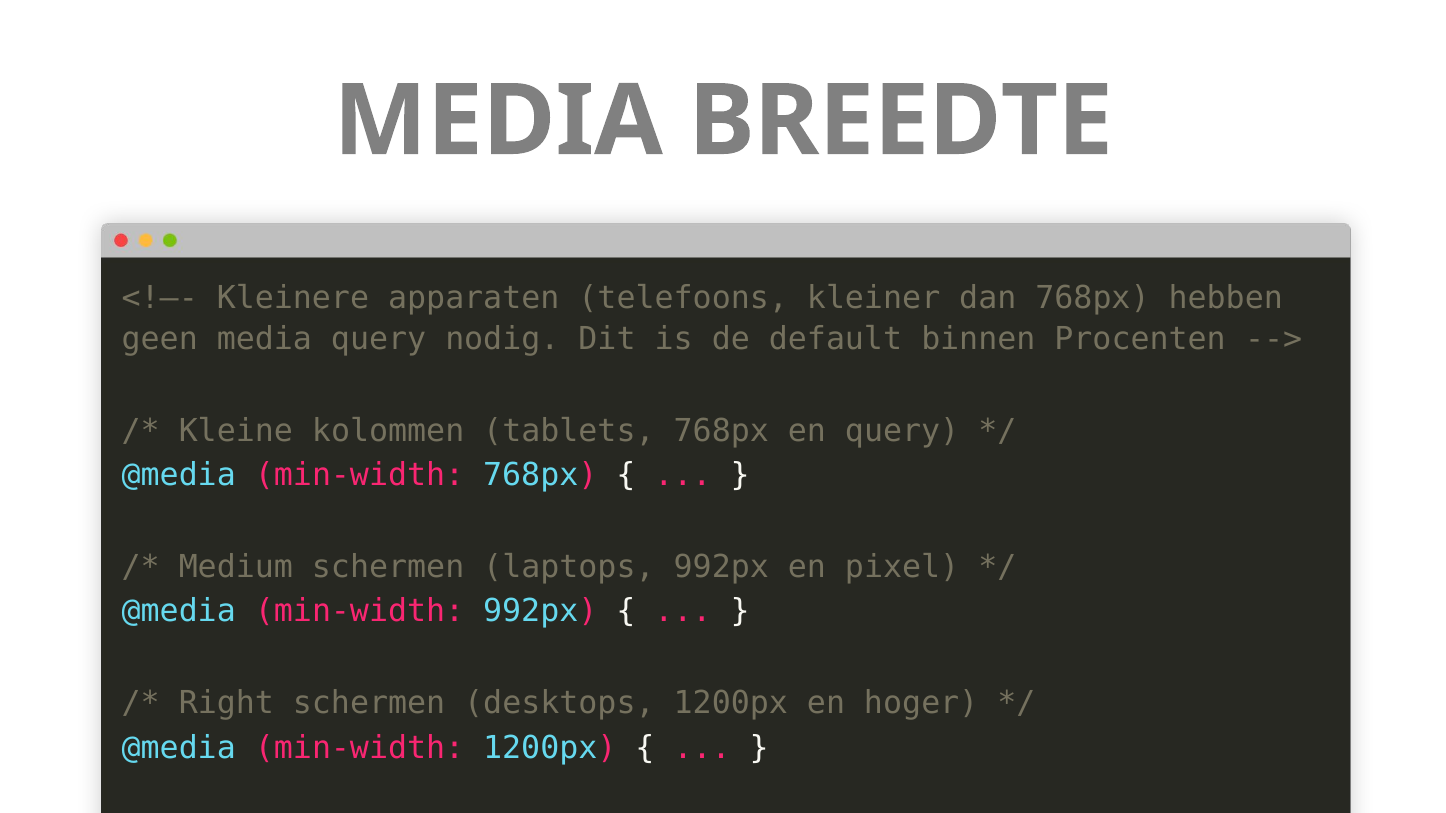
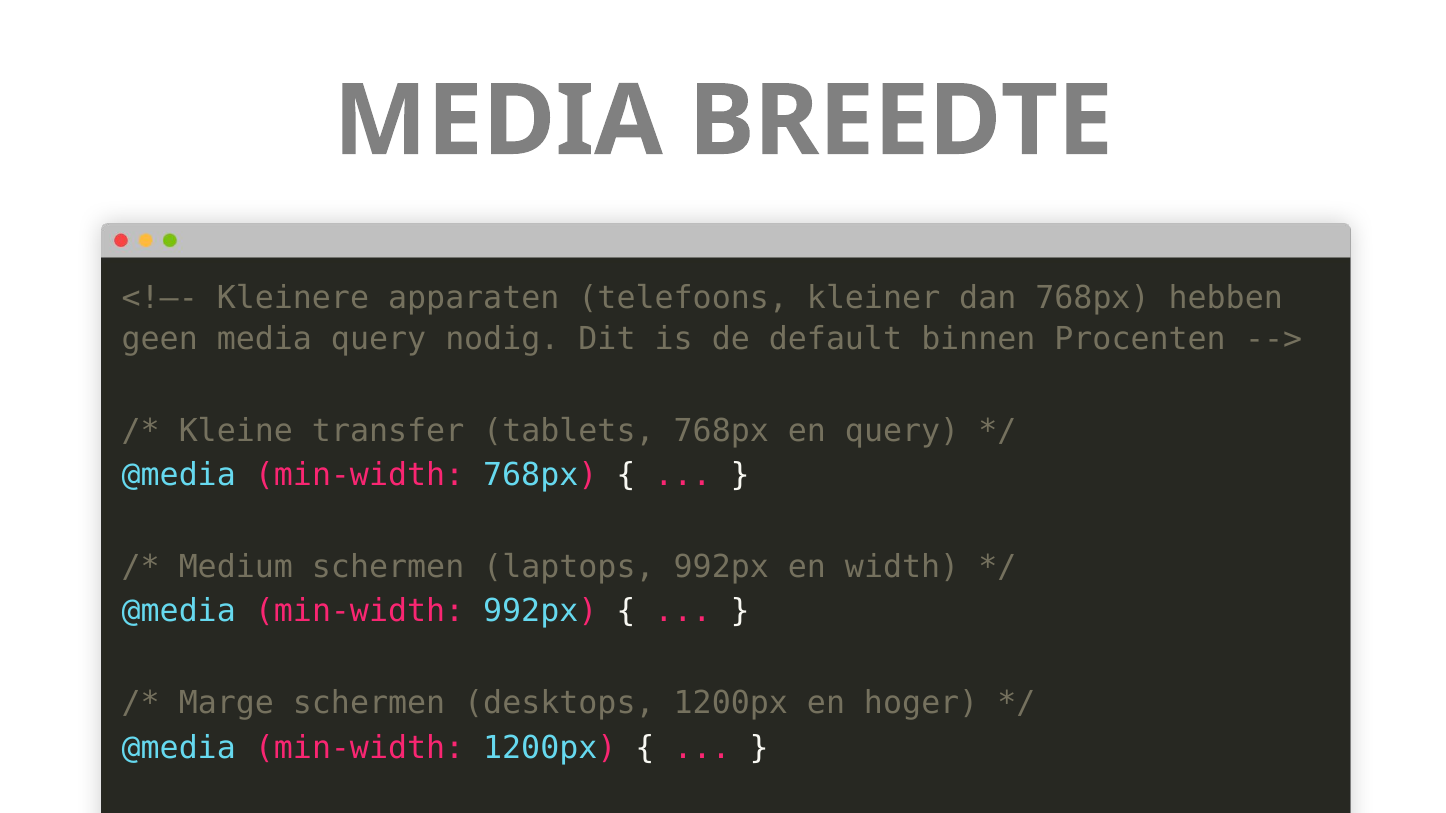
kolommen: kolommen -> transfer
pixel: pixel -> width
Right: Right -> Marge
